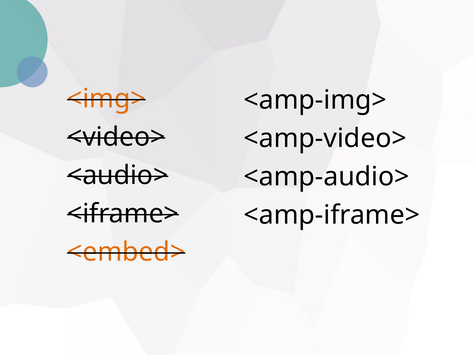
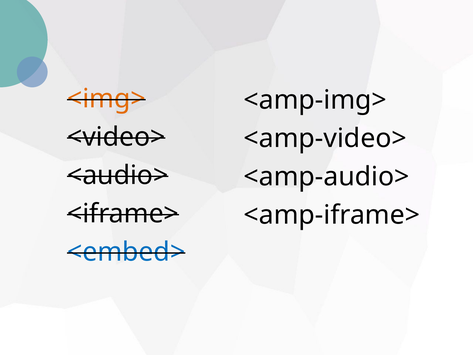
<embed> colour: orange -> blue
